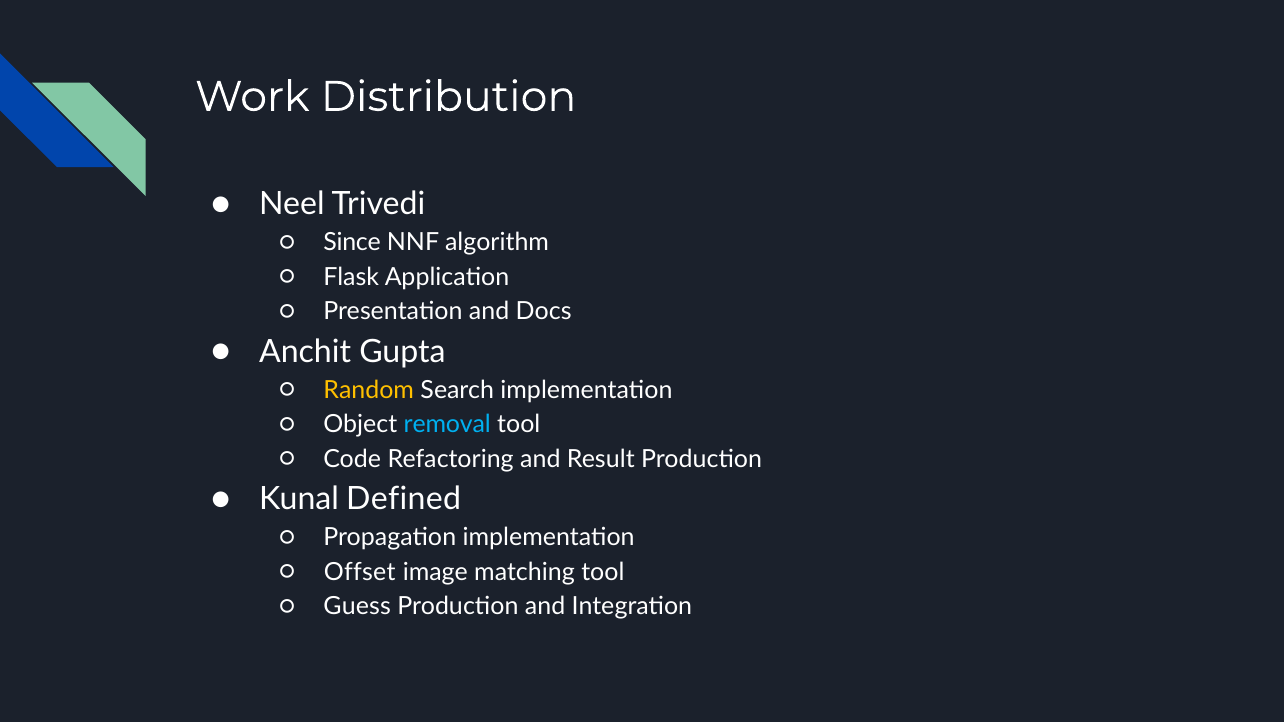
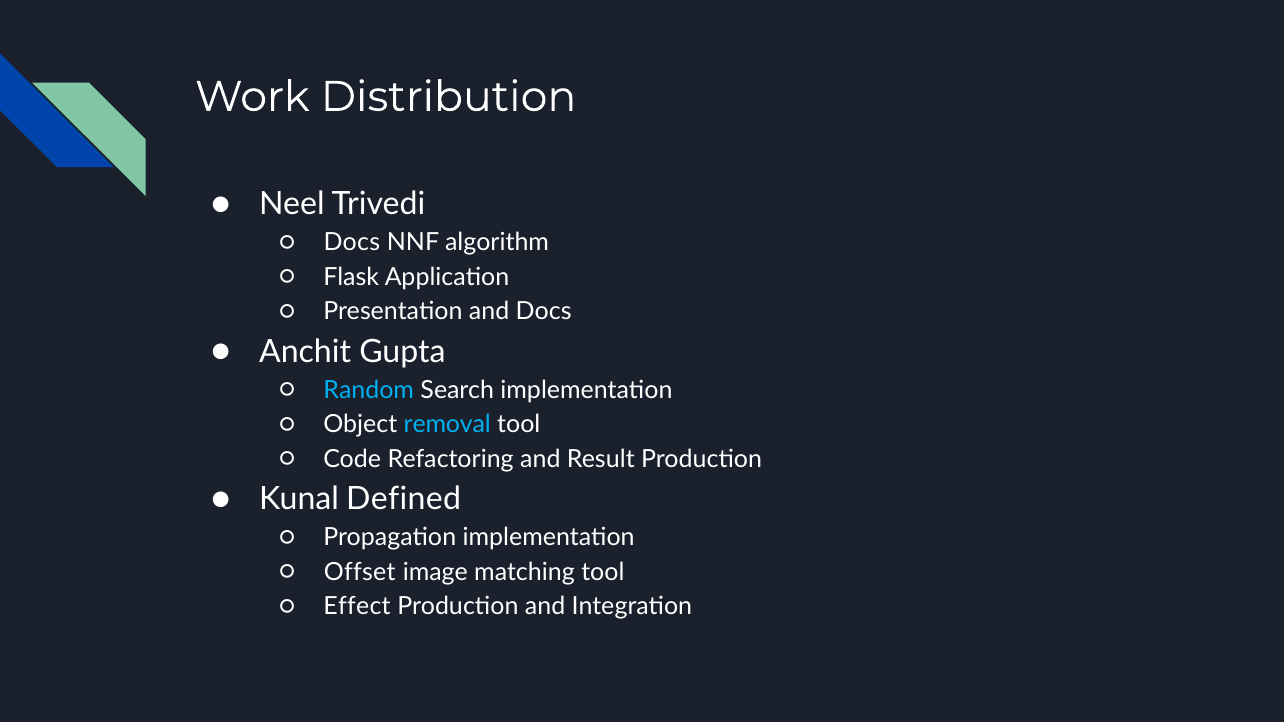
Since at (352, 243): Since -> Docs
Random colour: yellow -> light blue
Guess: Guess -> Effect
